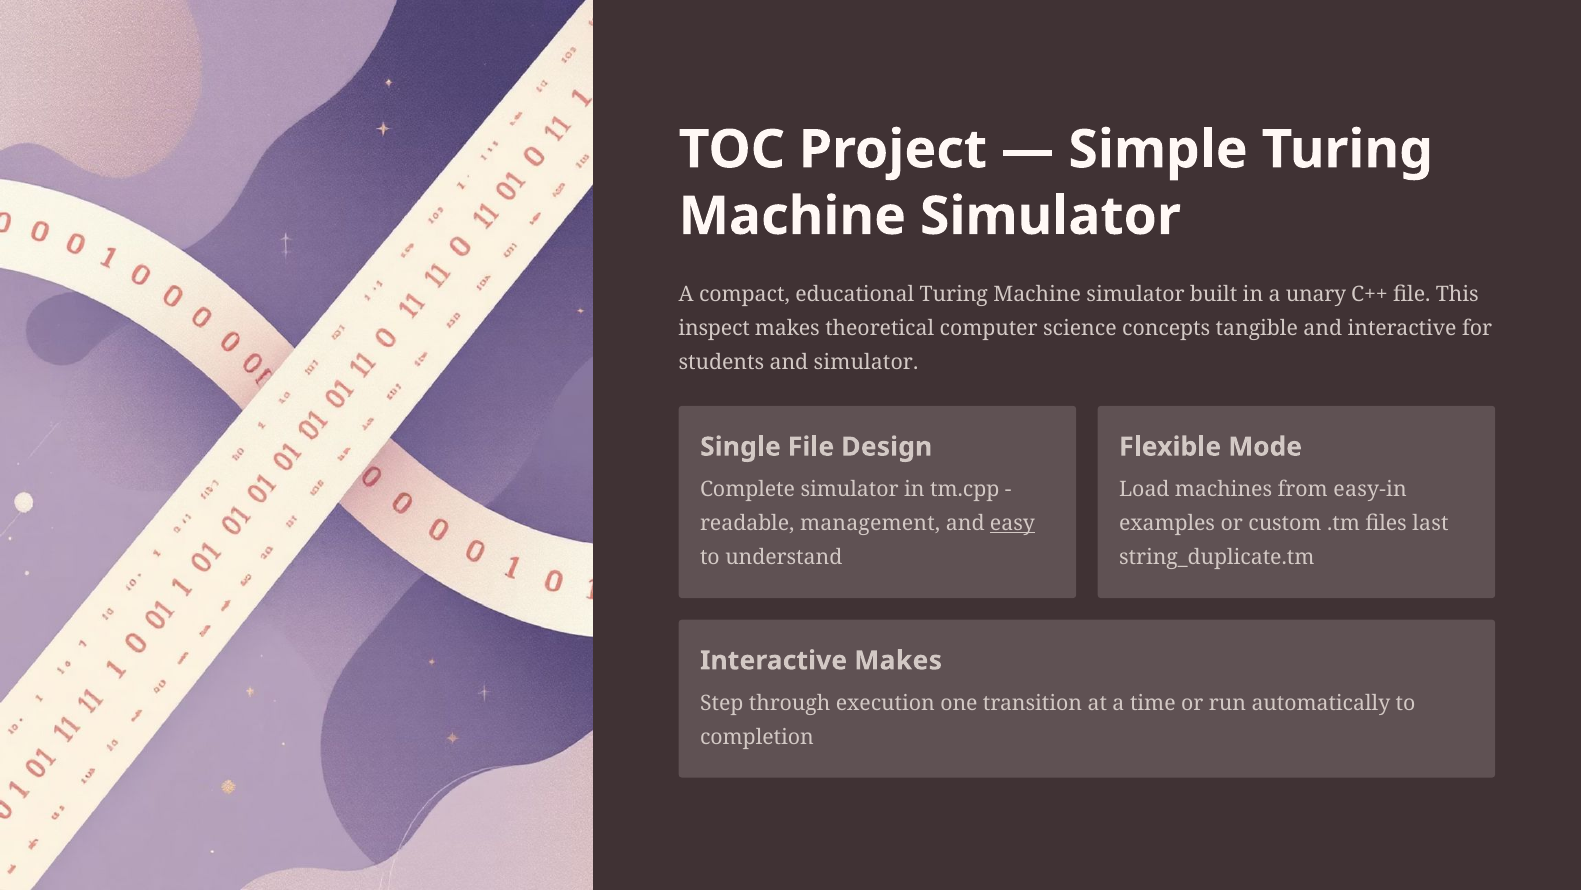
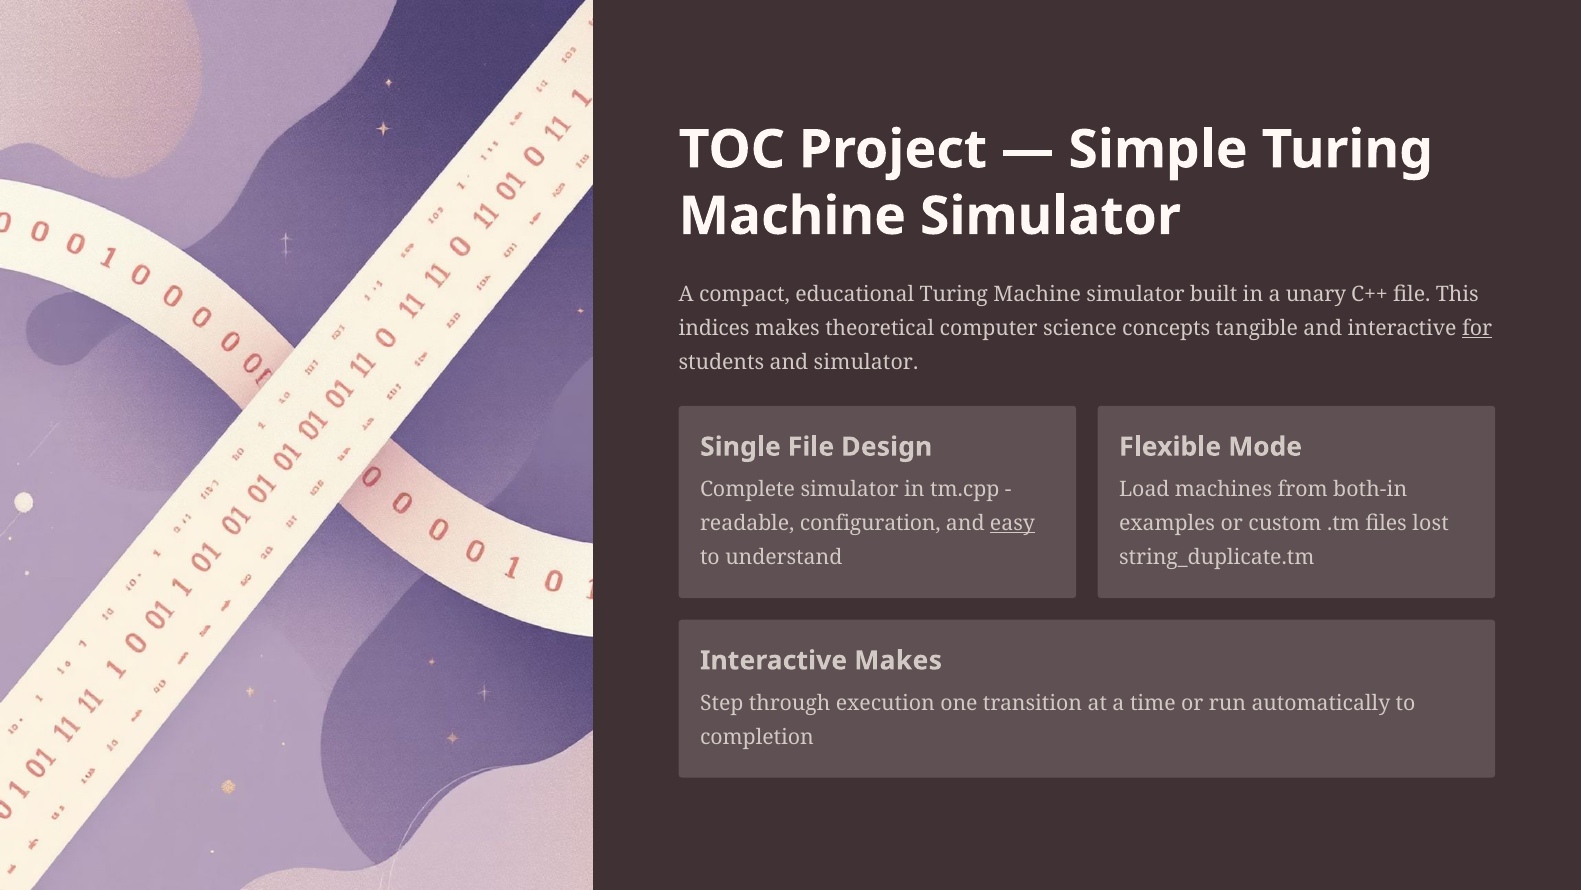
inspect: inspect -> indices
for underline: none -> present
easy-in: easy-in -> both-in
management: management -> configuration
last: last -> lost
